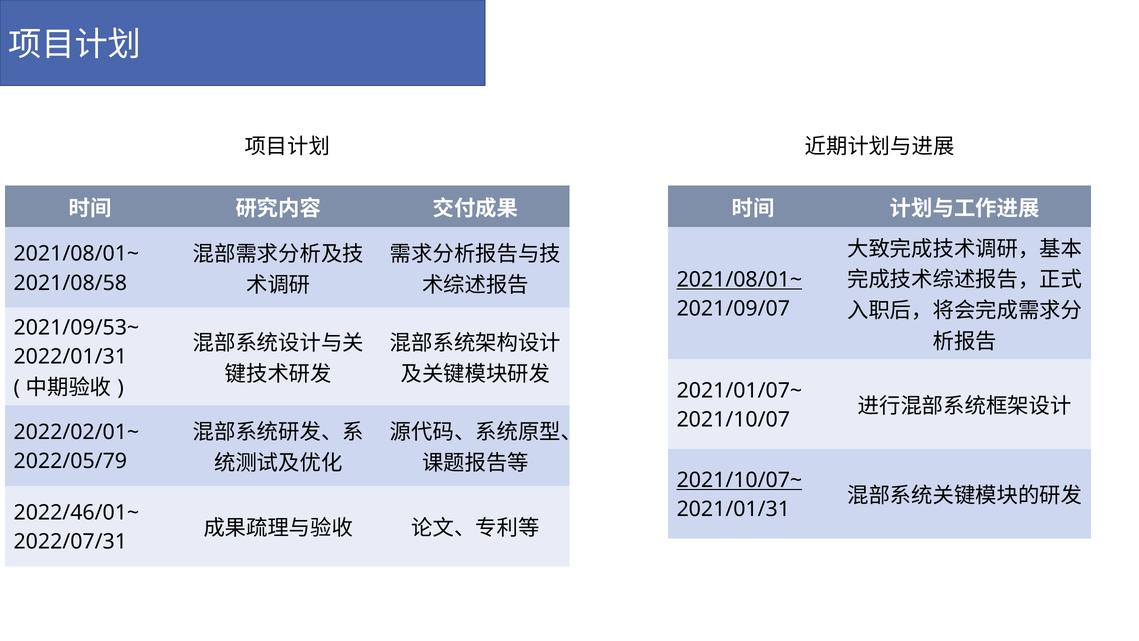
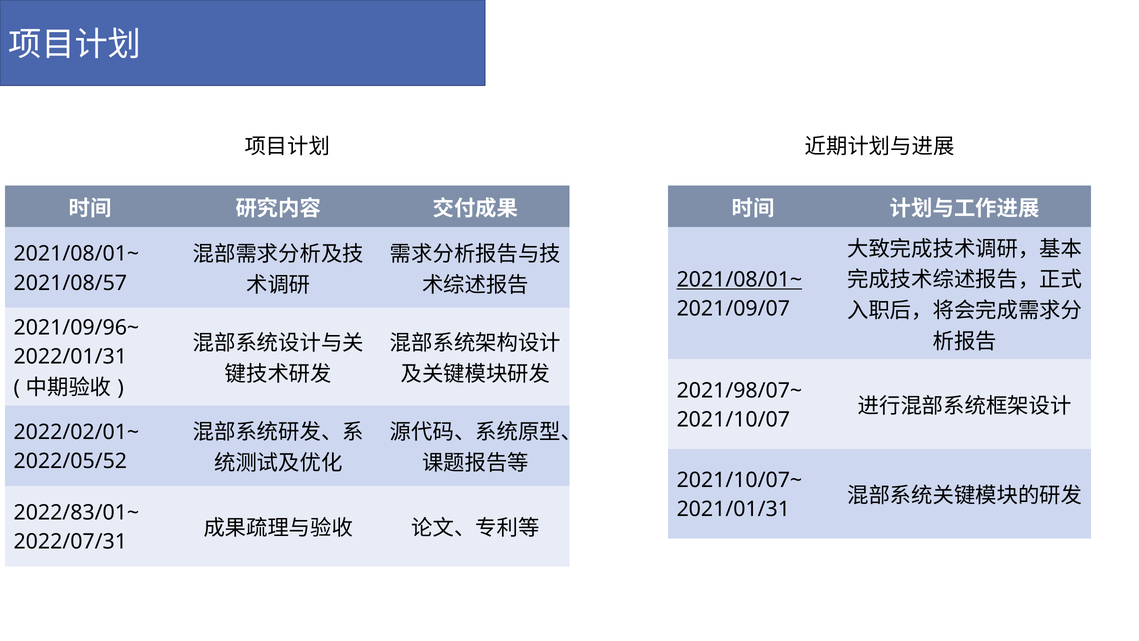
2021/08/58: 2021/08/58 -> 2021/08/57
2021/09/53~: 2021/09/53~ -> 2021/09/96~
2021/01/07~: 2021/01/07~ -> 2021/98/07~
2022/05/79: 2022/05/79 -> 2022/05/52
2021/10/07~ underline: present -> none
2022/46/01~: 2022/46/01~ -> 2022/83/01~
